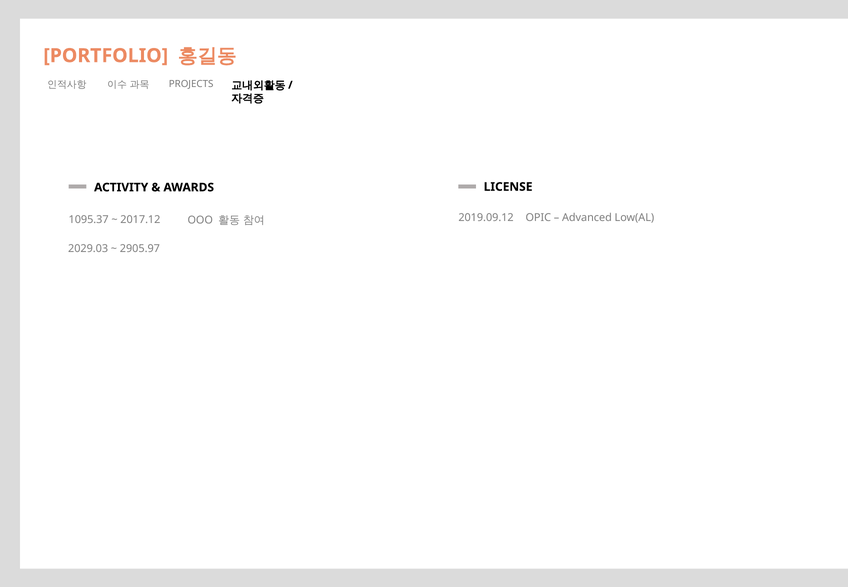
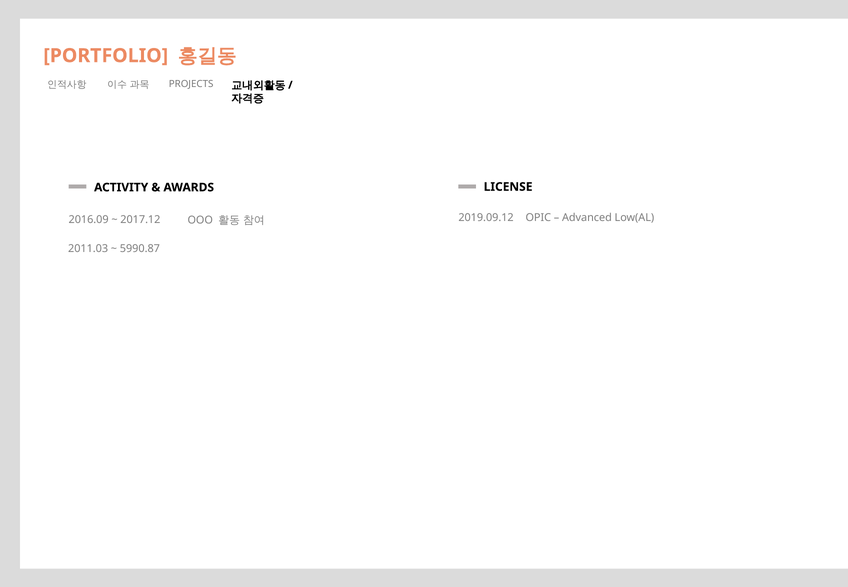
1095.37: 1095.37 -> 2016.09
2029.03: 2029.03 -> 2011.03
2905.97: 2905.97 -> 5990.87
